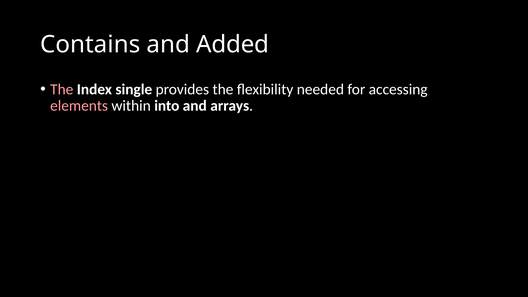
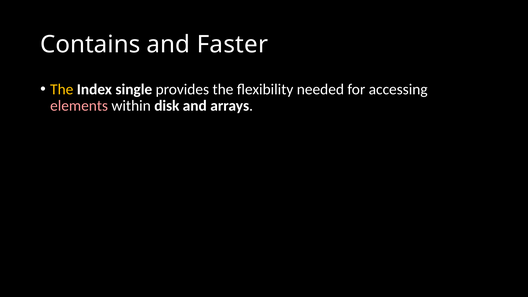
Added: Added -> Faster
The at (62, 89) colour: pink -> yellow
into: into -> disk
